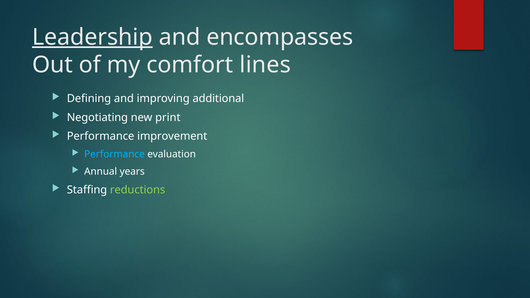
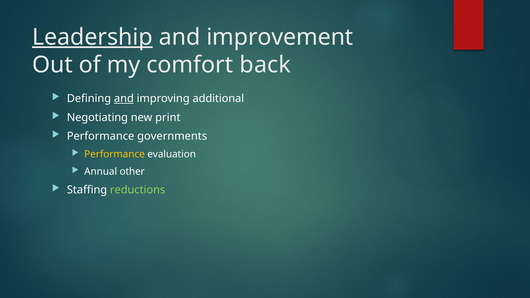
encompasses: encompasses -> improvement
lines: lines -> back
and at (124, 99) underline: none -> present
improvement: improvement -> governments
Performance at (115, 154) colour: light blue -> yellow
years: years -> other
